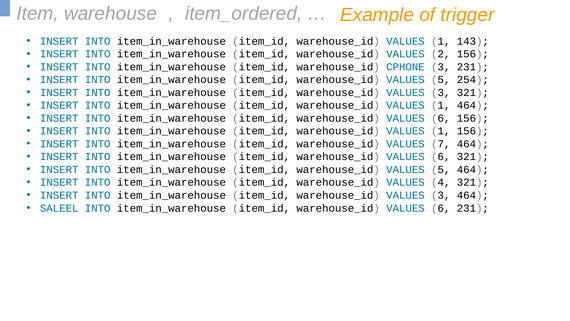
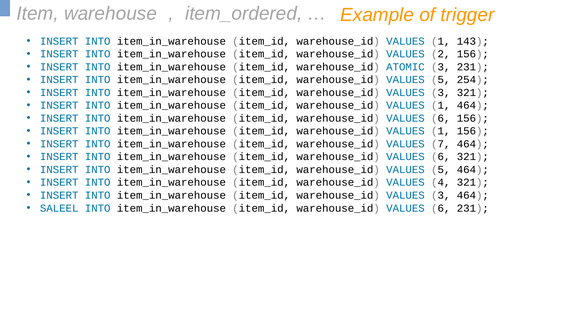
CPHONE: CPHONE -> ATOMIC
